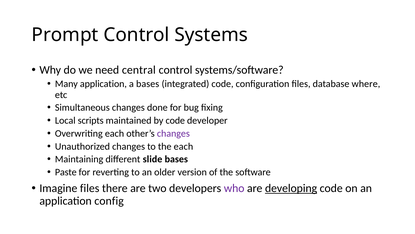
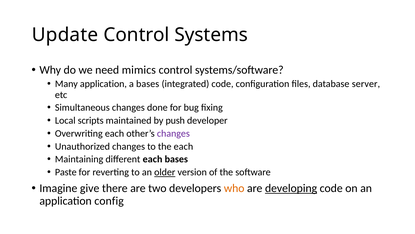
Prompt: Prompt -> Update
central: central -> mimics
where: where -> server
by code: code -> push
different slide: slide -> each
older underline: none -> present
Imagine files: files -> give
who colour: purple -> orange
